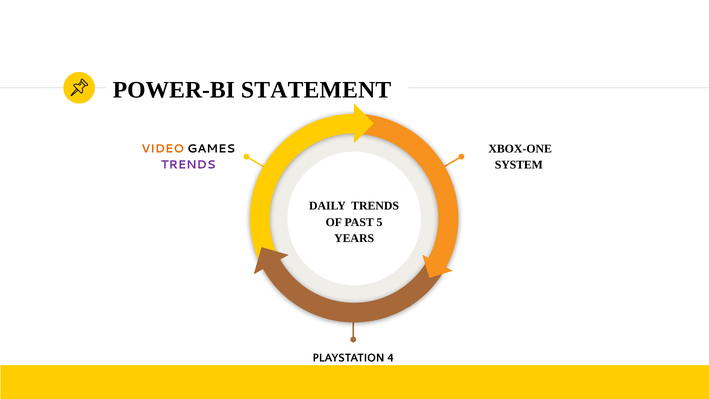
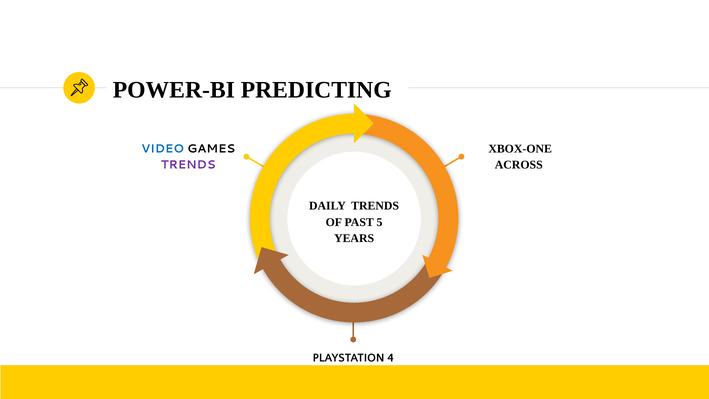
STATEMENT: STATEMENT -> PREDICTING
VIDEO colour: orange -> blue
SYSTEM: SYSTEM -> ACROSS
